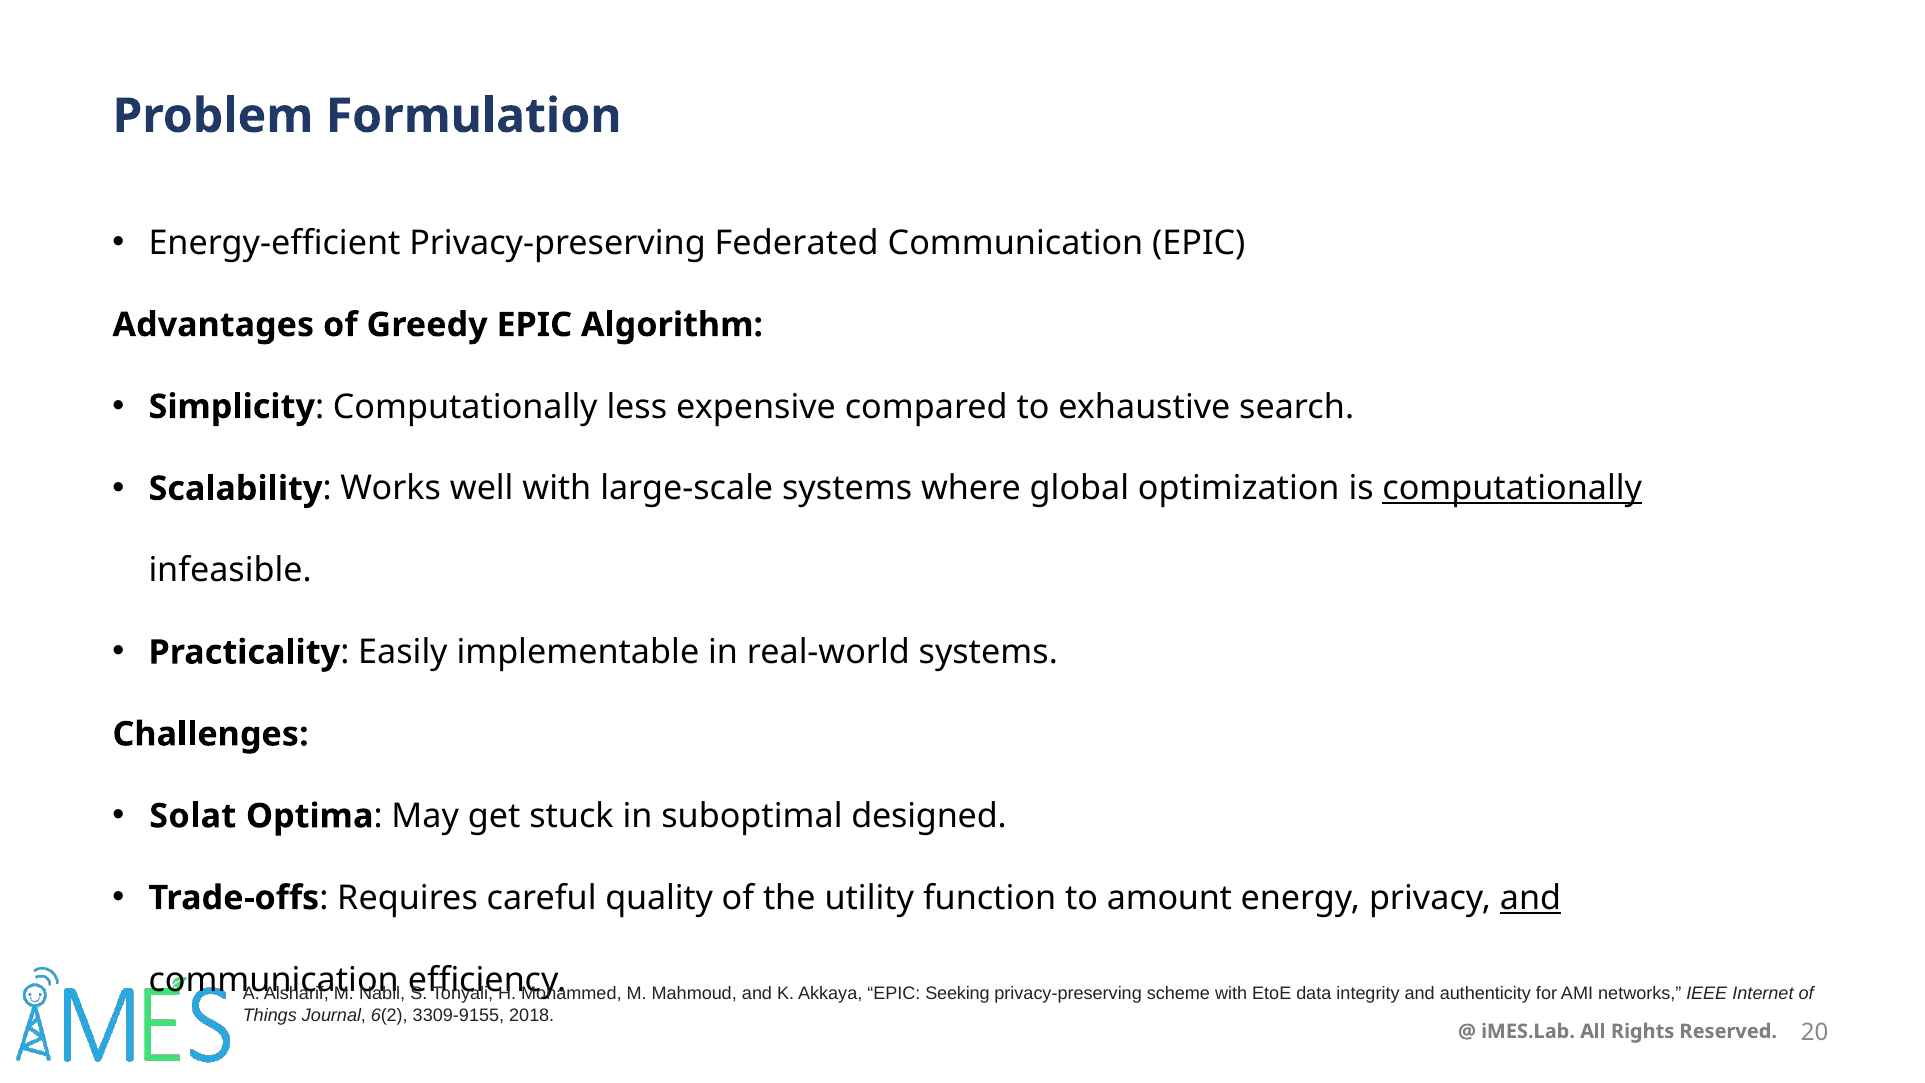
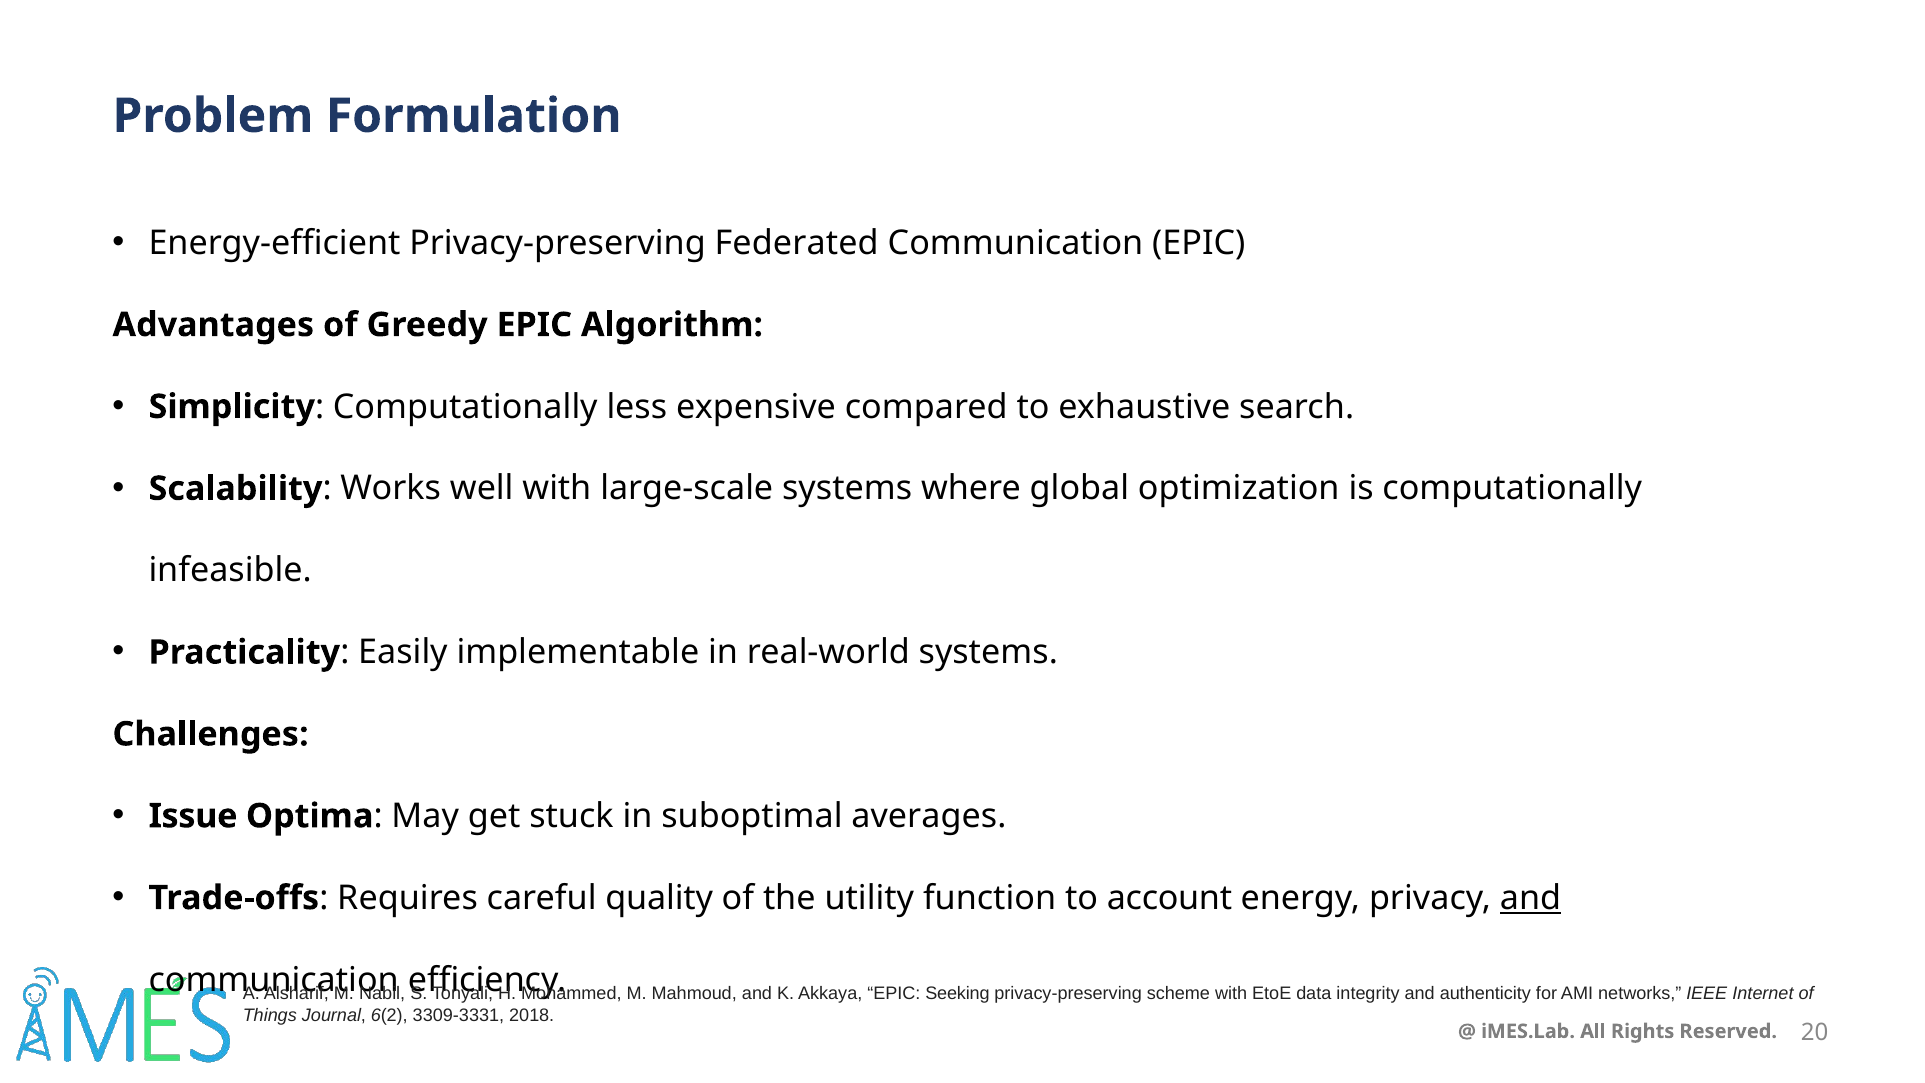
computationally at (1512, 489) underline: present -> none
Solat: Solat -> Issue
designed: designed -> averages
amount: amount -> account
3309-9155: 3309-9155 -> 3309-3331
